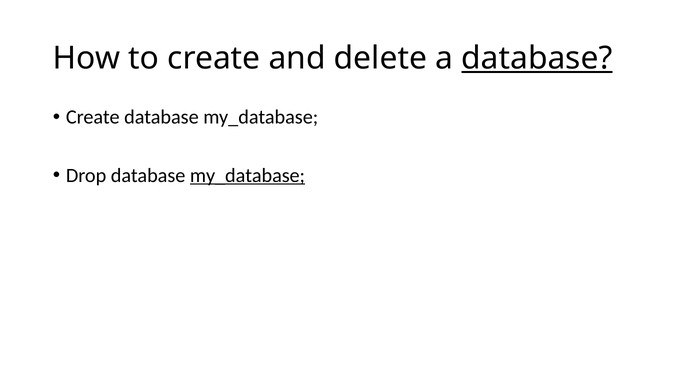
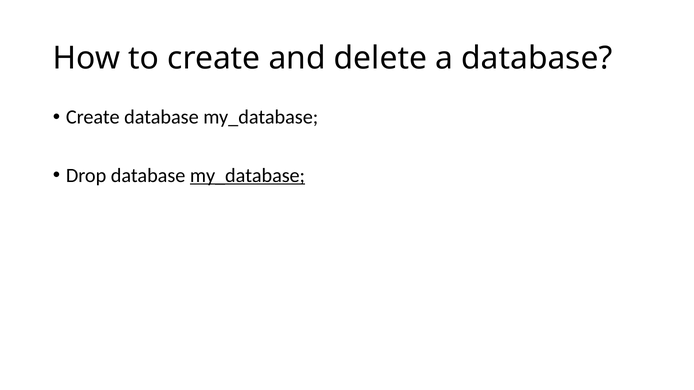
database at (537, 58) underline: present -> none
